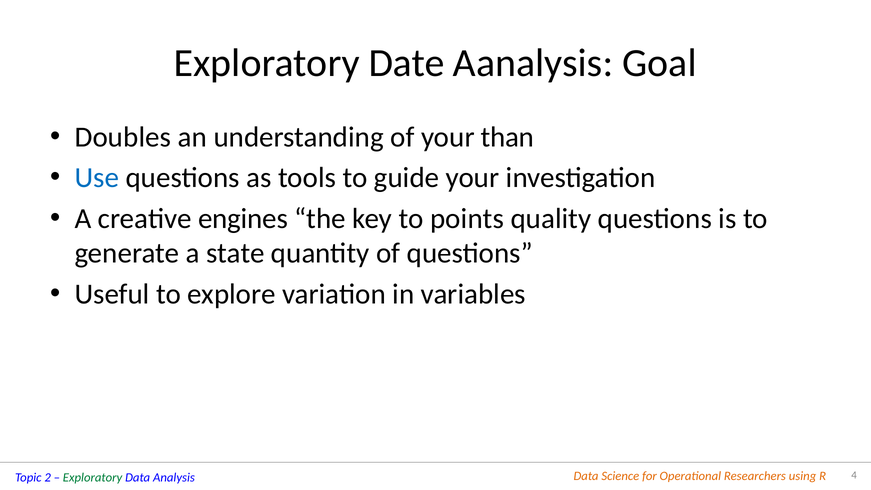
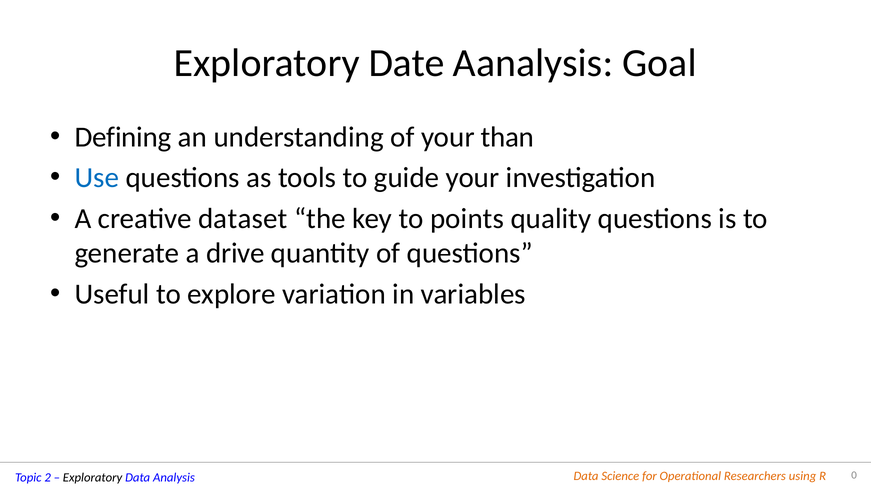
Doubles: Doubles -> Defining
engines: engines -> dataset
state: state -> drive
Exploratory at (93, 478) colour: green -> black
4: 4 -> 0
